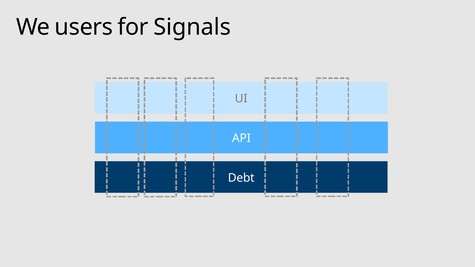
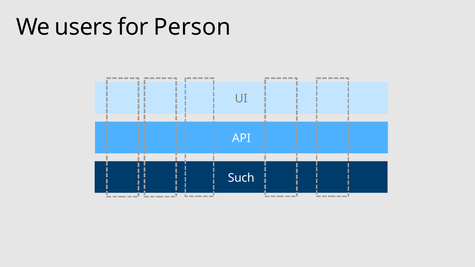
Signals: Signals -> Person
Debt: Debt -> Such
